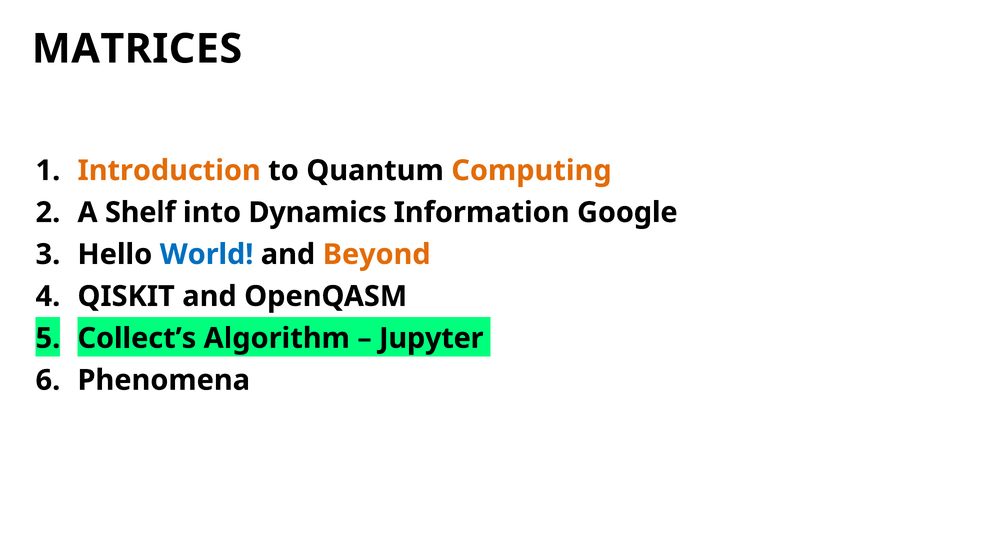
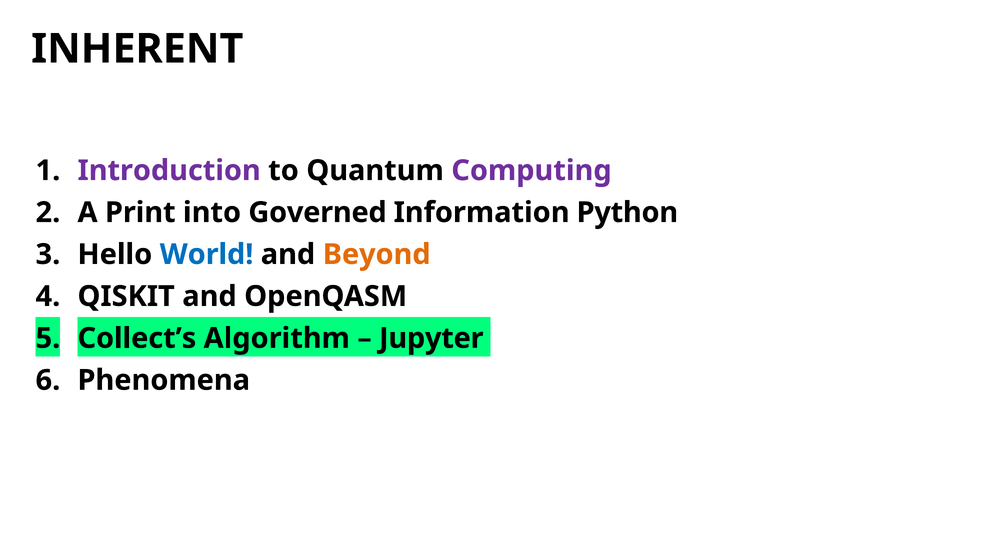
MATRICES: MATRICES -> INHERENT
Introduction colour: orange -> purple
Computing colour: orange -> purple
Shelf: Shelf -> Print
Dynamics: Dynamics -> Governed
Google: Google -> Python
